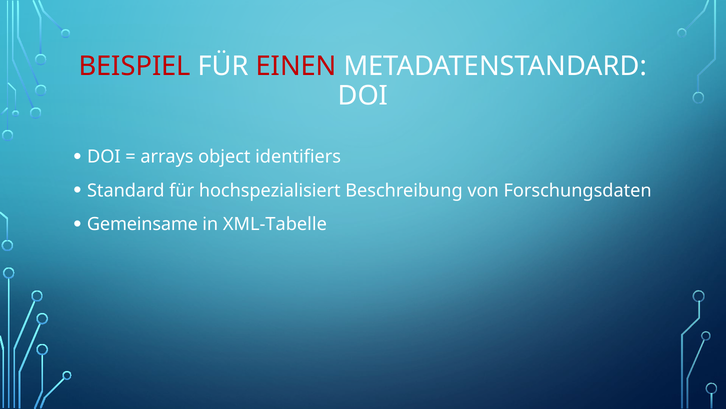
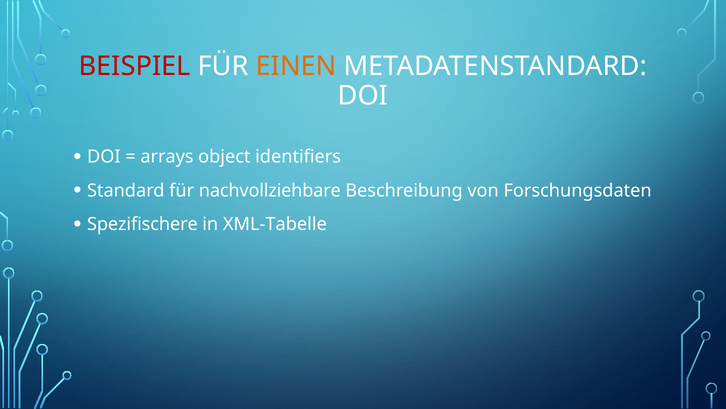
EINEN colour: red -> orange
hochspezialisiert: hochspezialisiert -> nachvollziehbare
Gemeinsame: Gemeinsame -> Spezifischere
